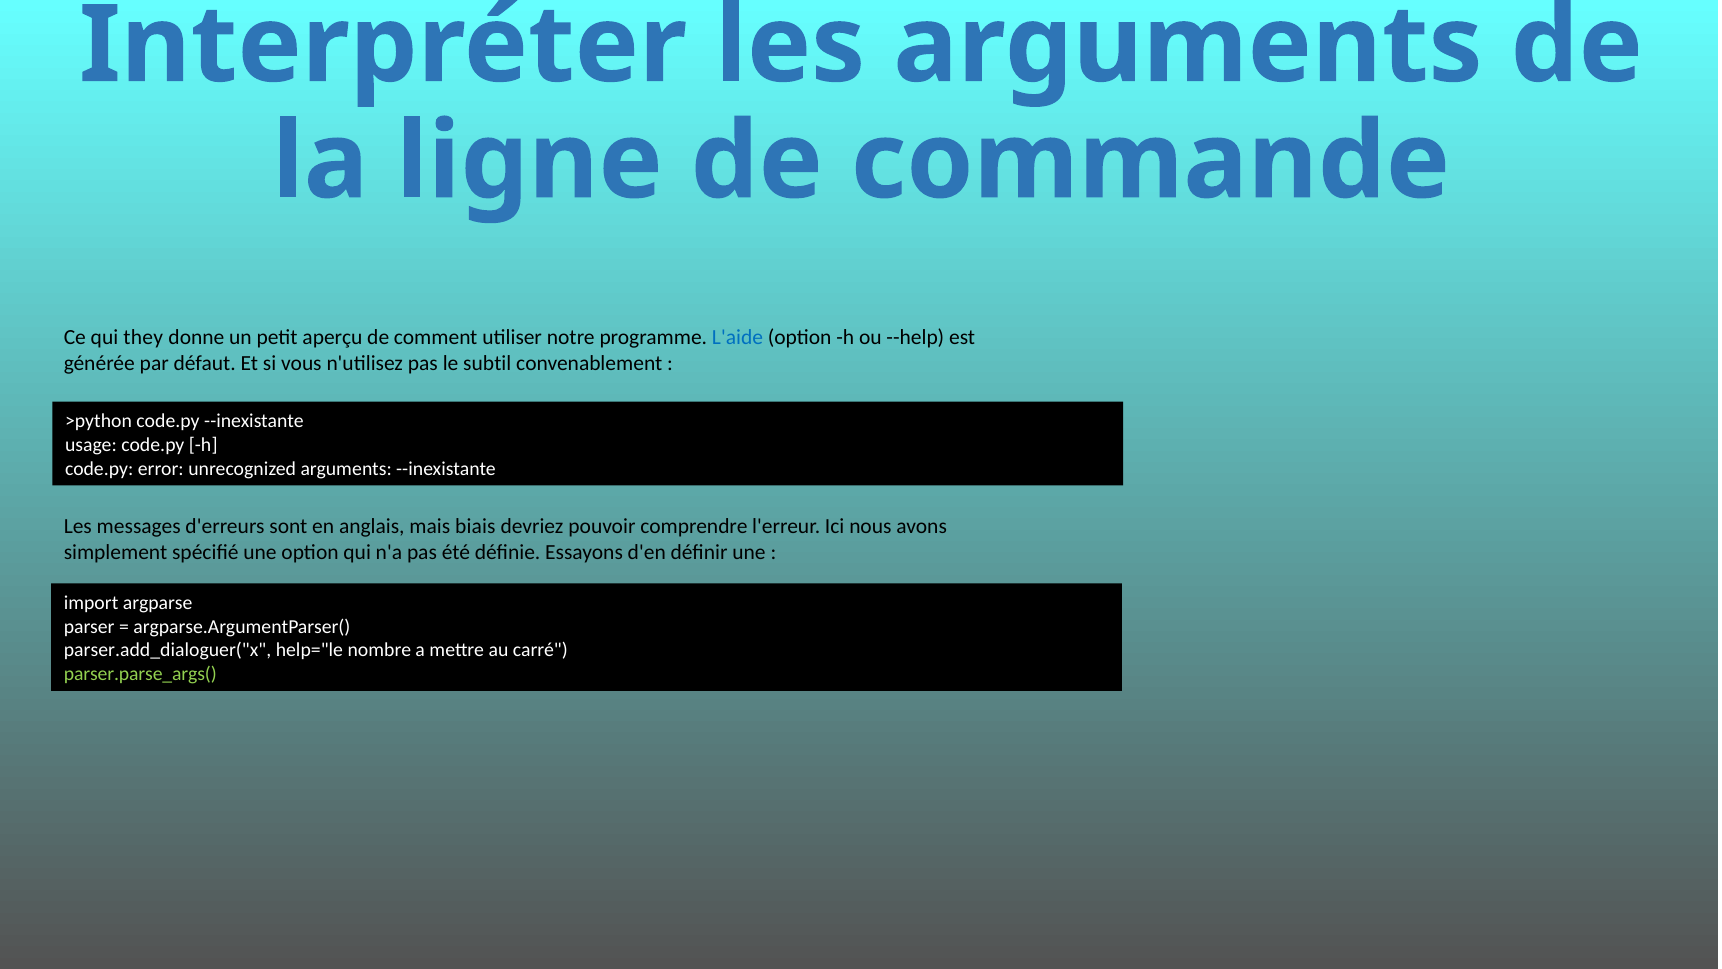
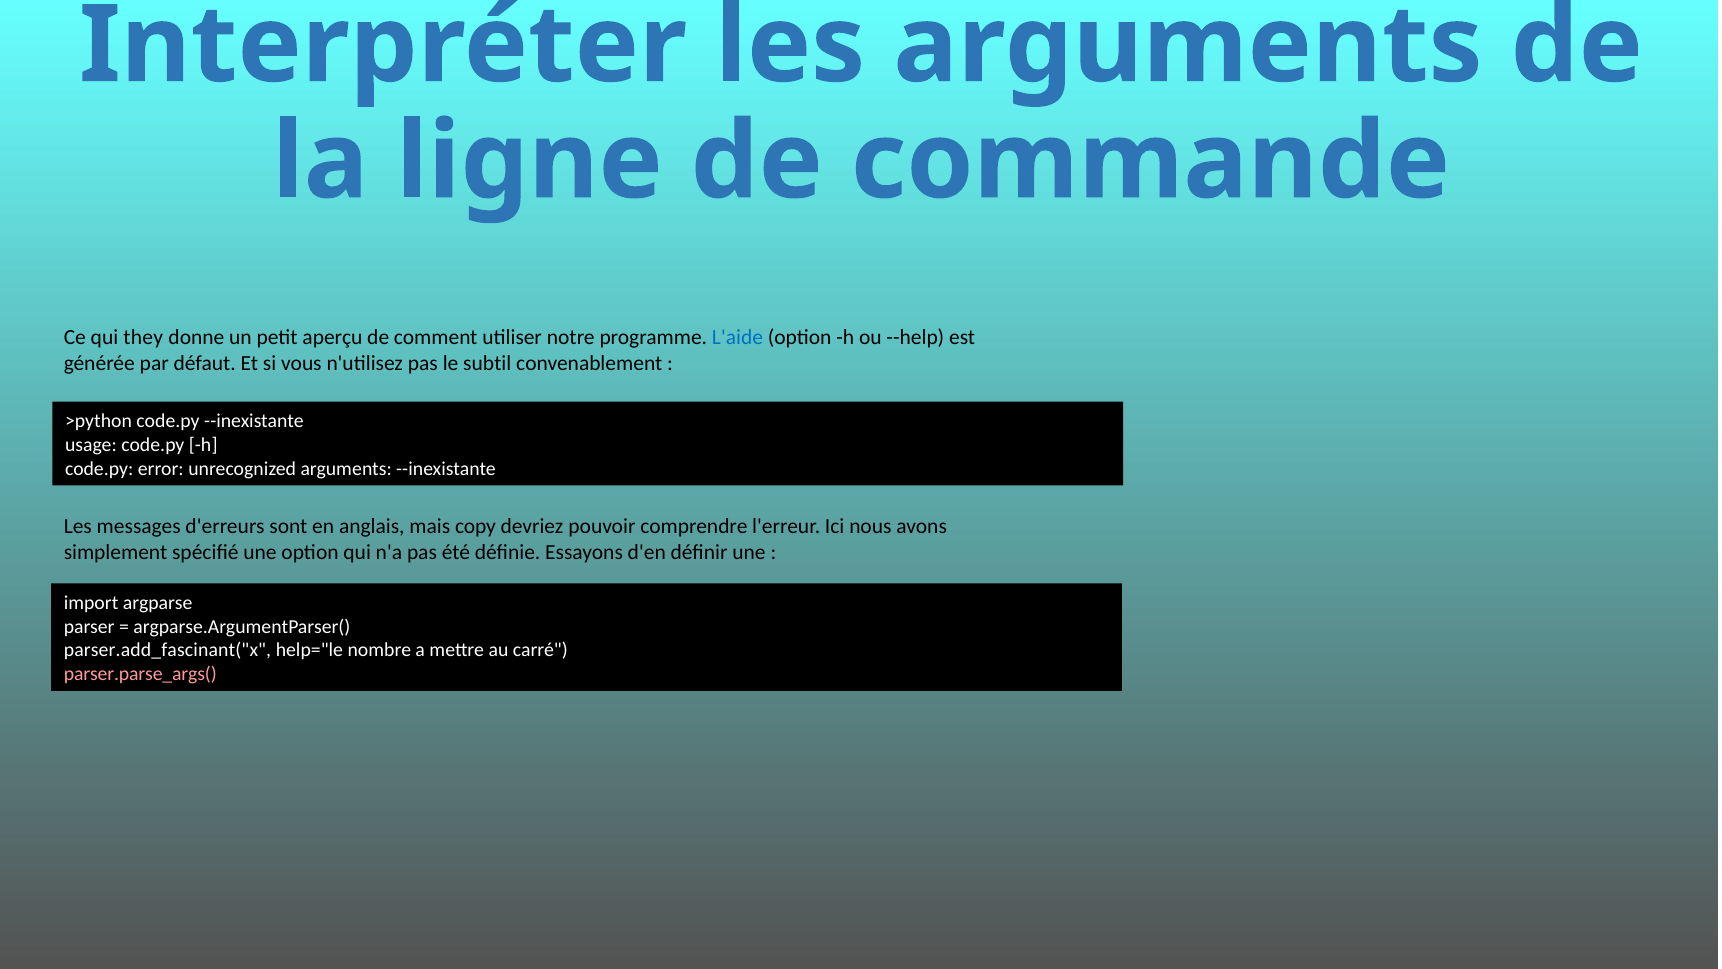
biais: biais -> copy
parser.add_dialoguer("x: parser.add_dialoguer("x -> parser.add_fascinant("x
parser.parse_args( colour: light green -> pink
